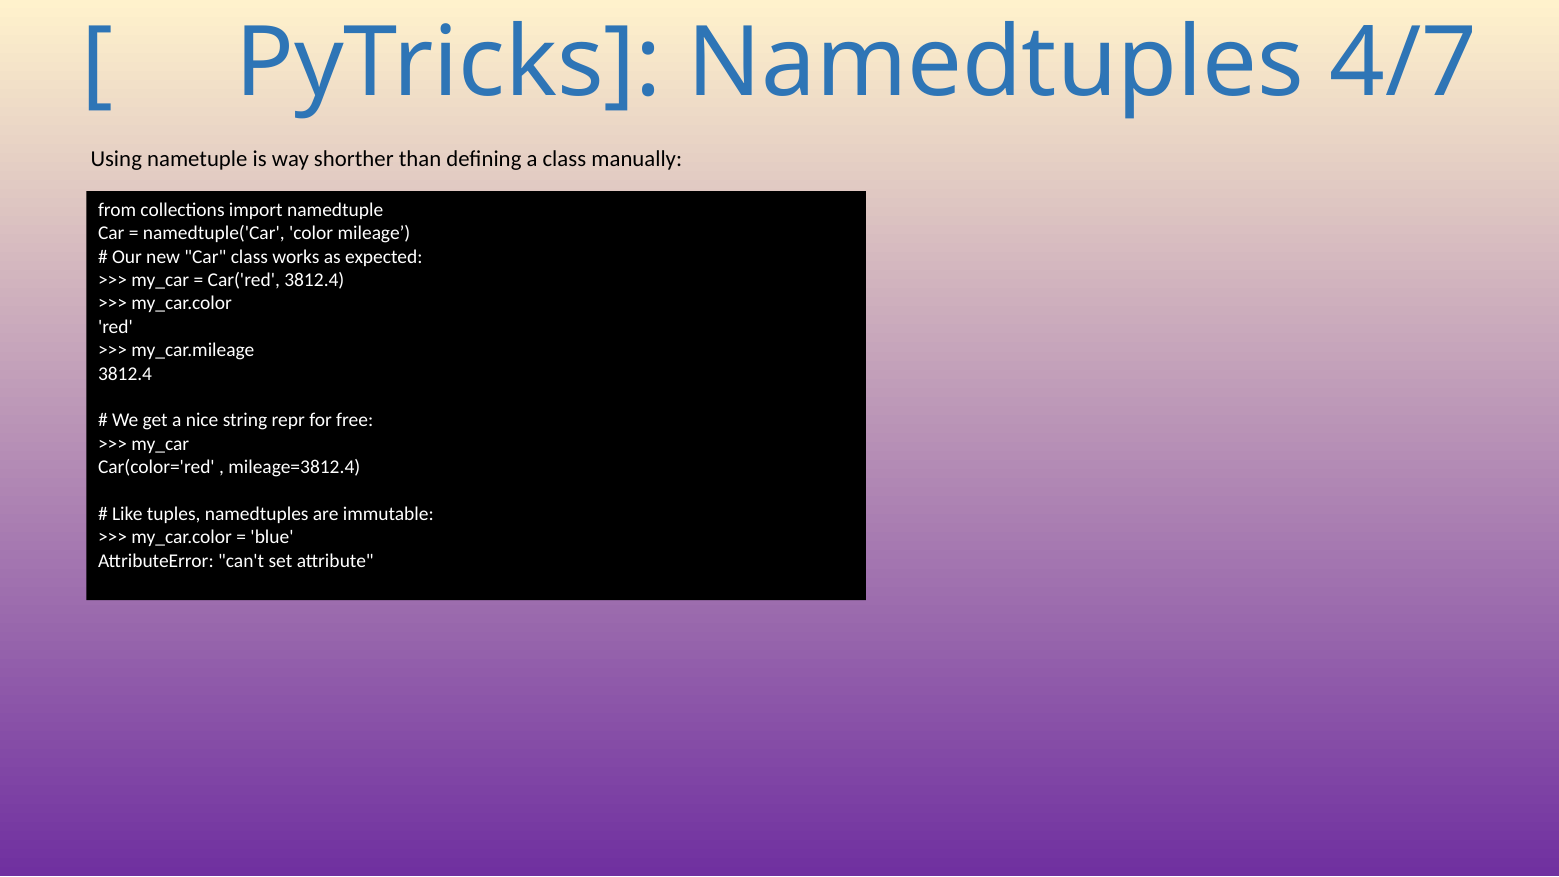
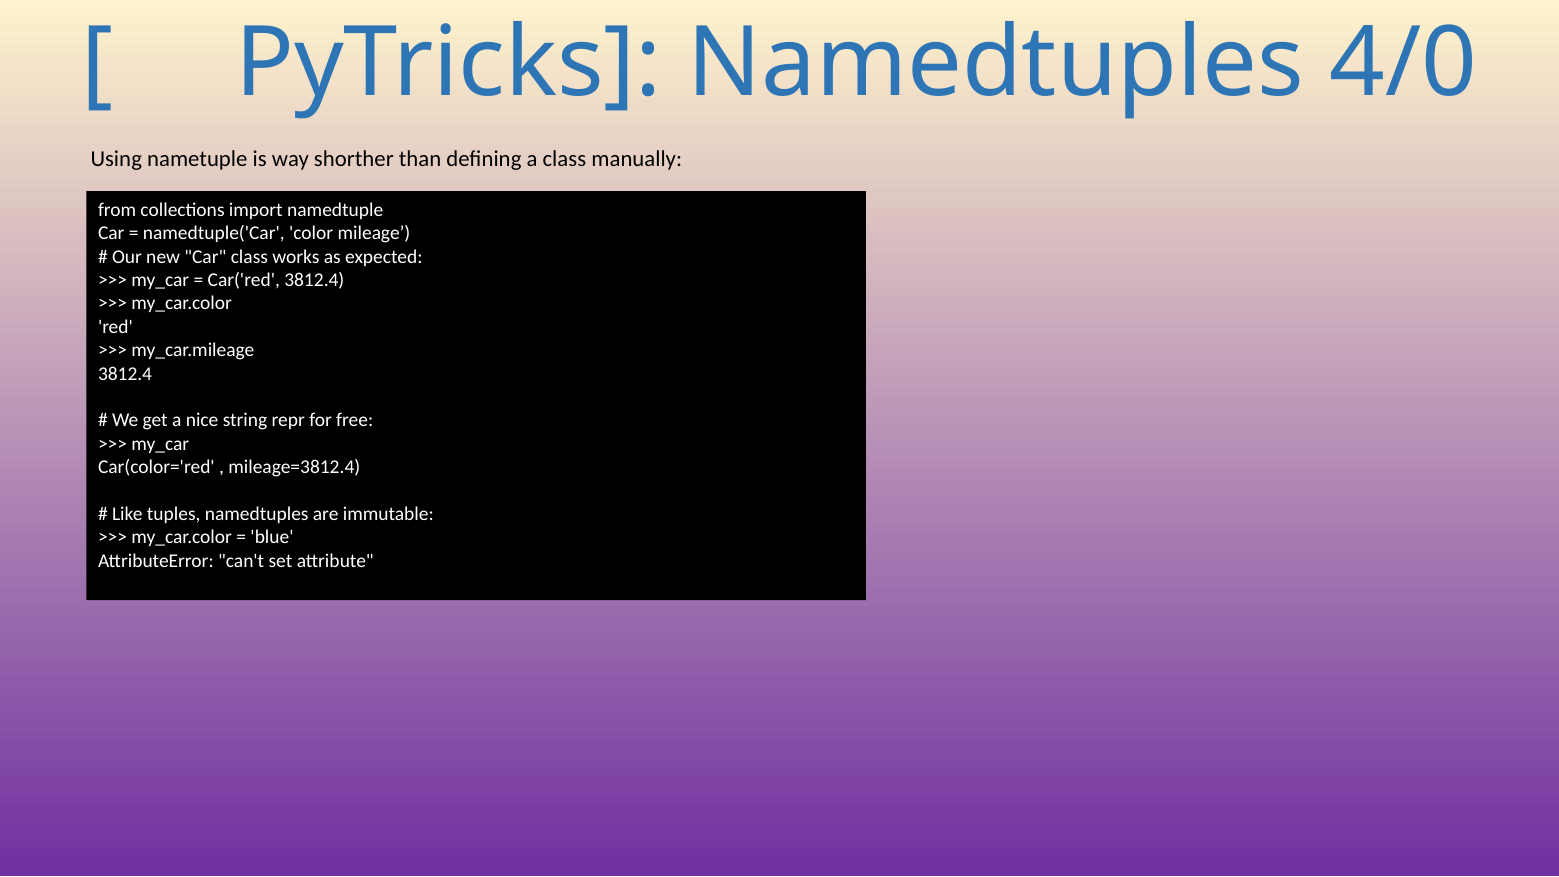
4/7: 4/7 -> 4/0
